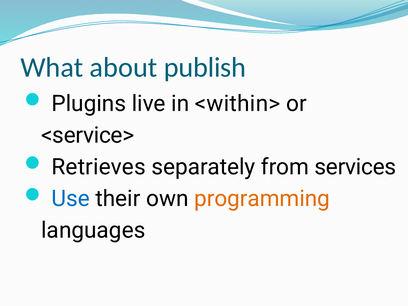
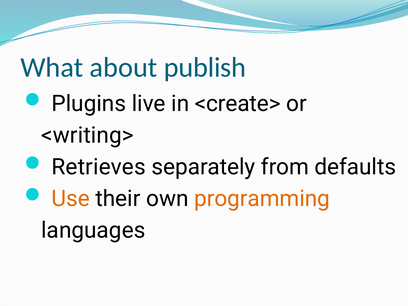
<within>: <within> -> <create>
<service>: <service> -> <writing>
services: services -> defaults
Use colour: blue -> orange
